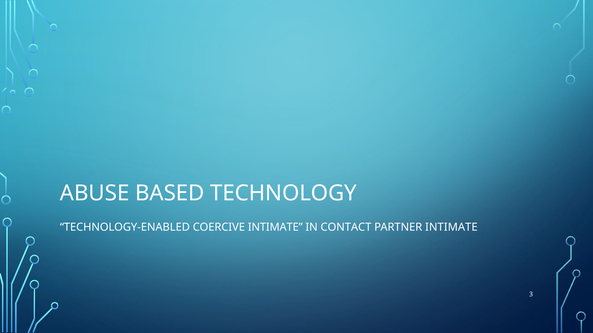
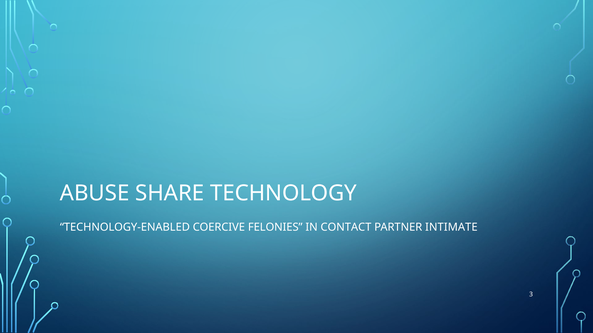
BASED: BASED -> SHARE
COERCIVE INTIMATE: INTIMATE -> FELONIES
